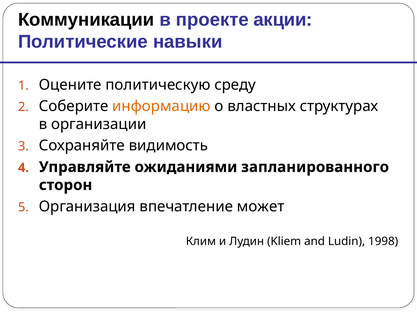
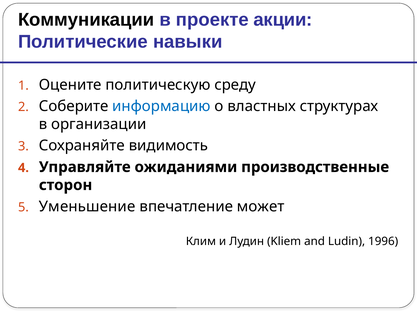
информацию colour: orange -> blue
запланированного: запланированного -> производственные
Организация: Организация -> Уменьшение
1998: 1998 -> 1996
